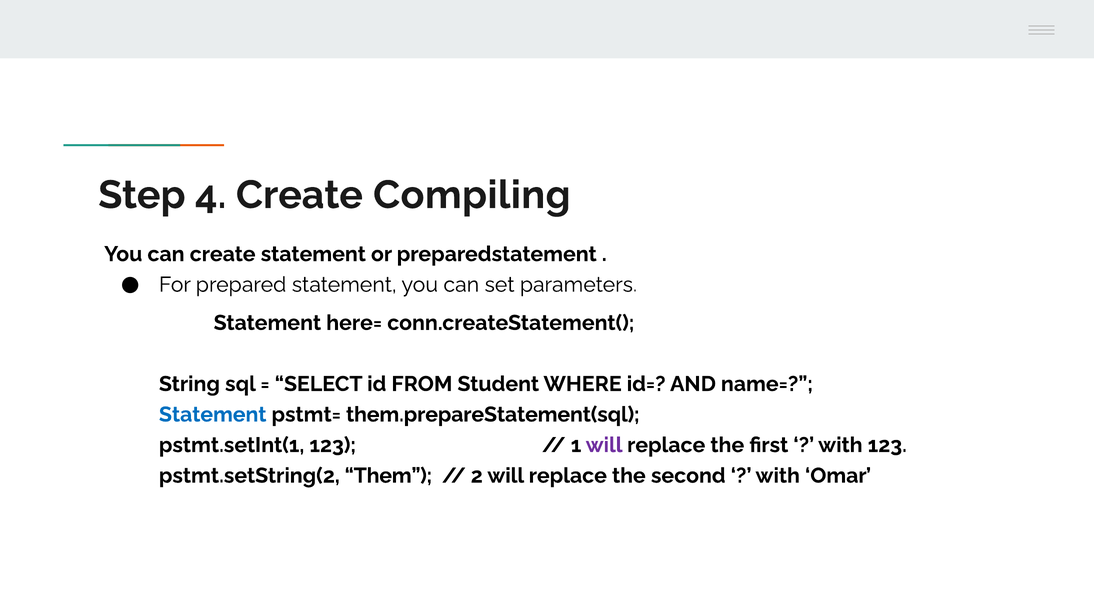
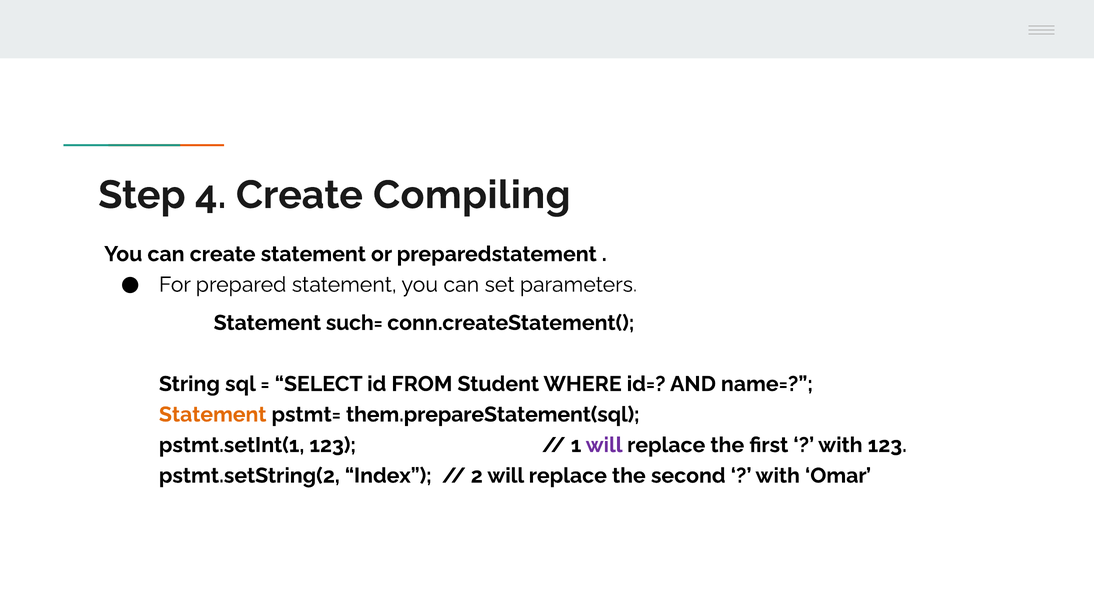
here=: here= -> such=
Statement at (213, 415) colour: blue -> orange
Them: Them -> Index
